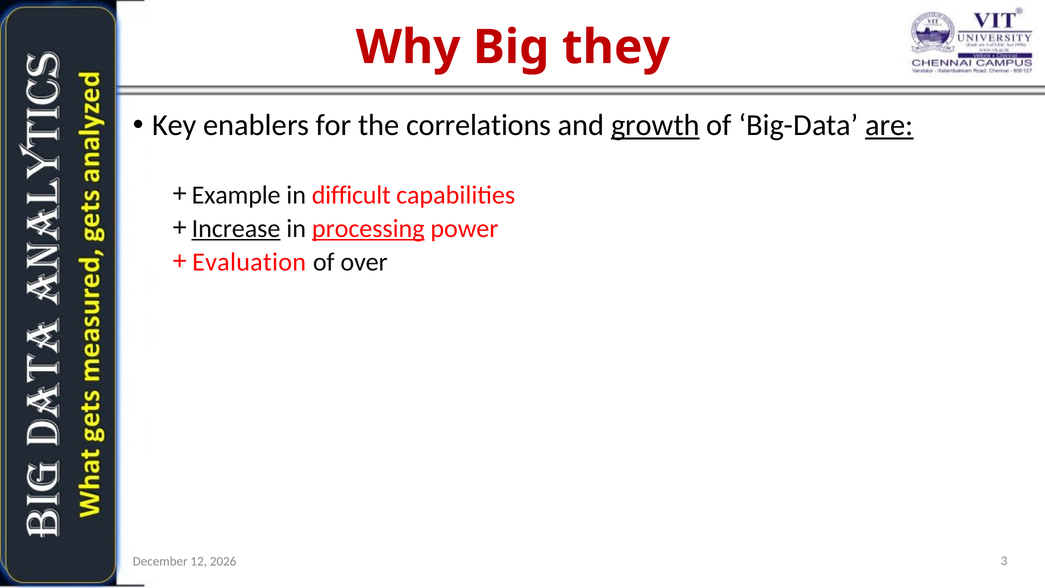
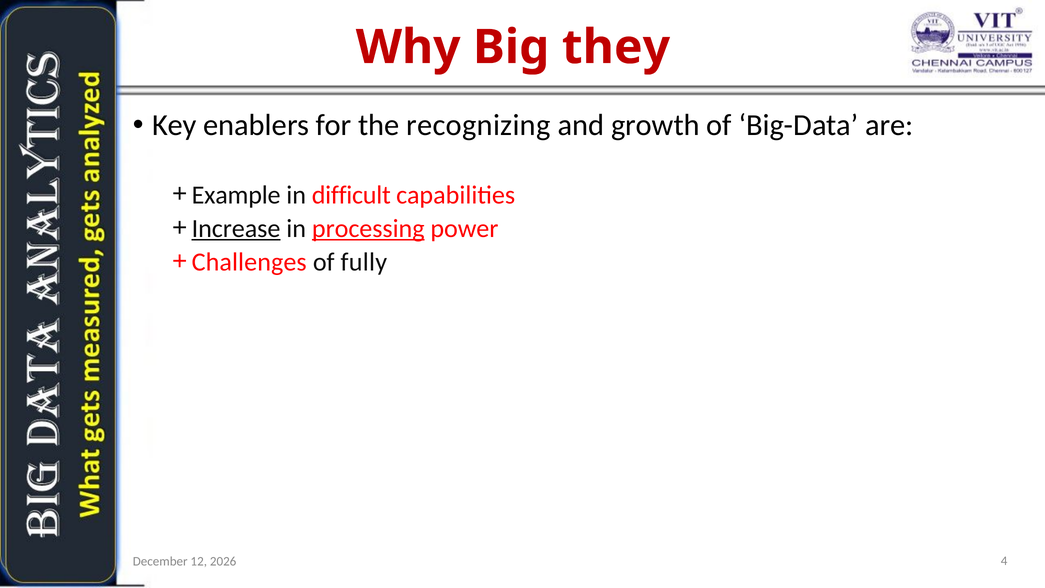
correlations: correlations -> recognizing
growth underline: present -> none
are underline: present -> none
Evaluation: Evaluation -> Challenges
over: over -> fully
3: 3 -> 4
